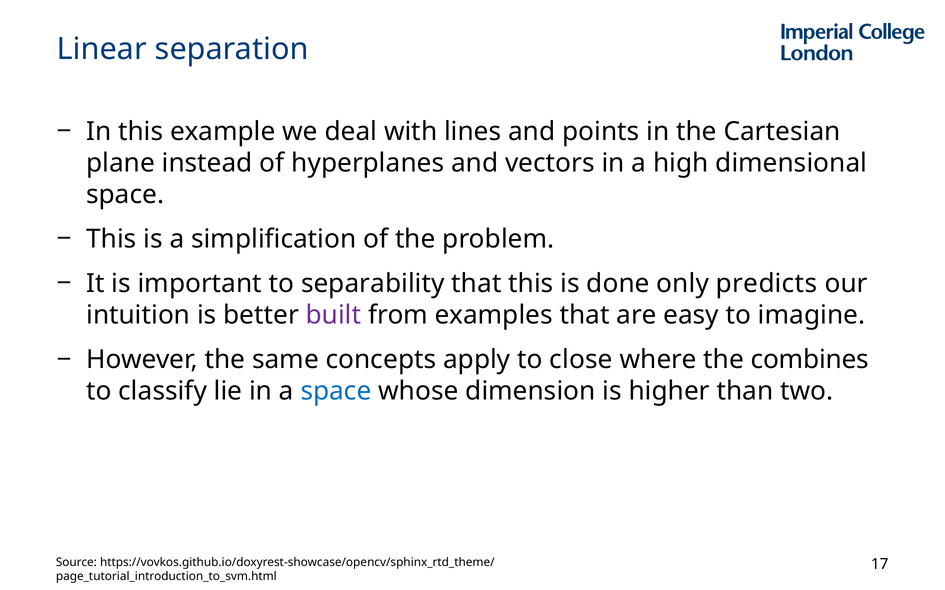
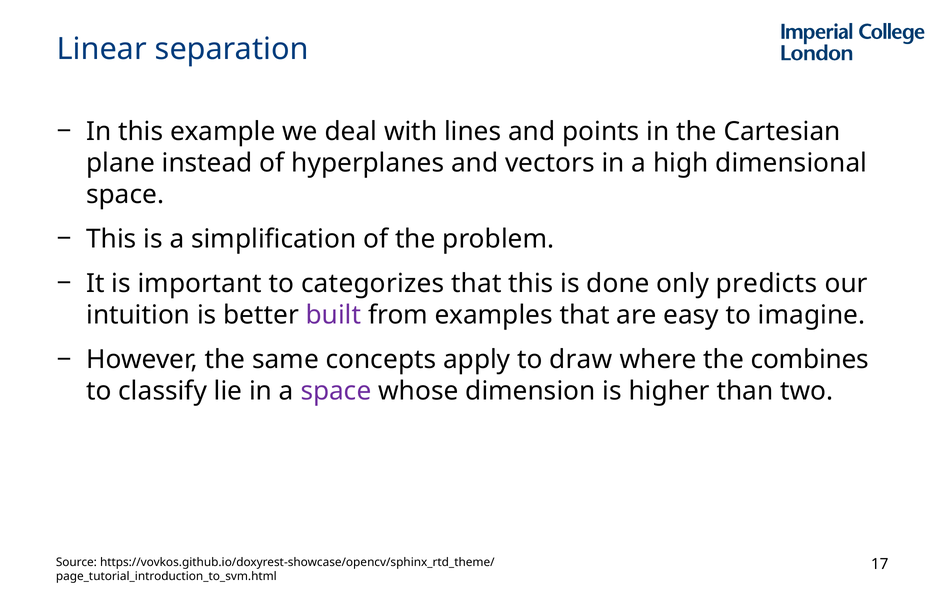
separability: separability -> categorizes
close: close -> draw
space at (336, 392) colour: blue -> purple
